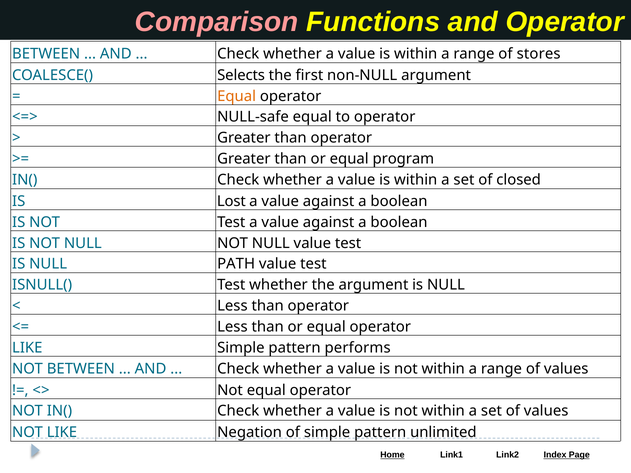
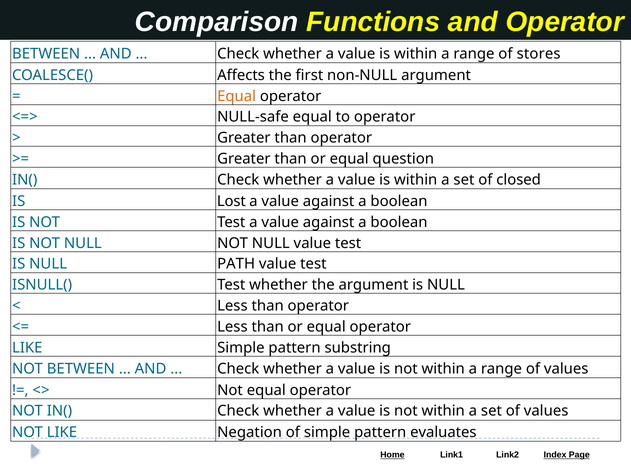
Comparison colour: pink -> white
Selects: Selects -> Affects
program: program -> question
performs: performs -> substring
unlimited: unlimited -> evaluates
